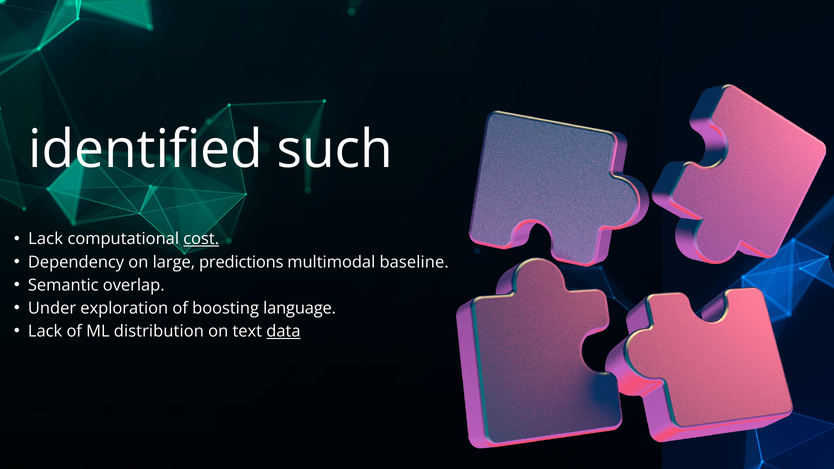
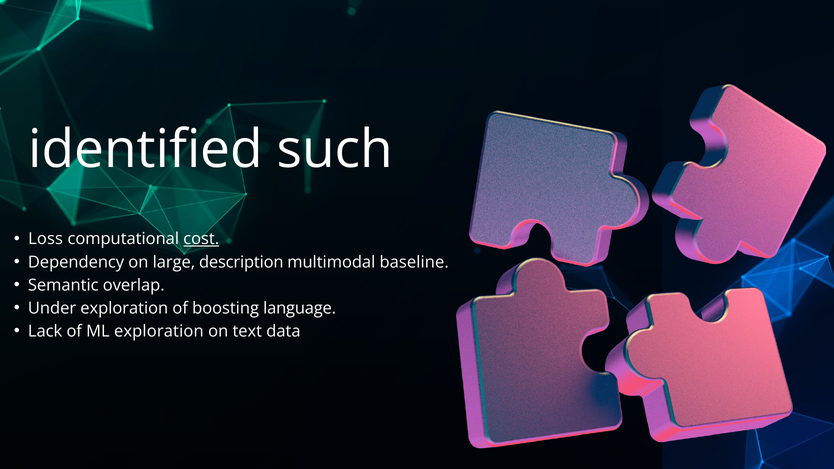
Lack at (46, 239): Lack -> Loss
predictions: predictions -> description
ML distribution: distribution -> exploration
data underline: present -> none
